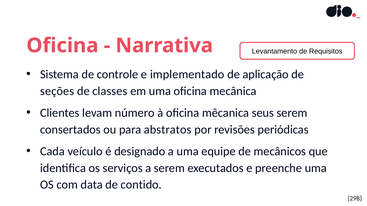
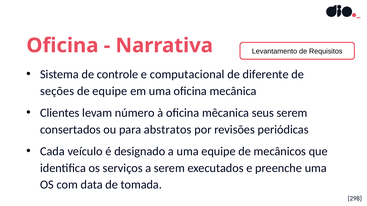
implementado: implementado -> computacional
aplicação: aplicação -> diferente
de classes: classes -> equipe
contido: contido -> tomada
